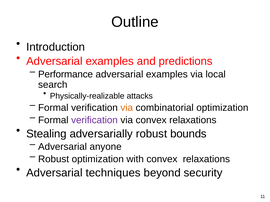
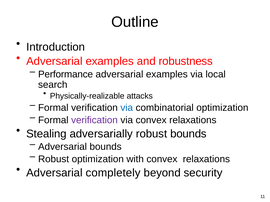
predictions: predictions -> robustness
via at (127, 108) colour: orange -> blue
Adversarial anyone: anyone -> bounds
techniques: techniques -> completely
